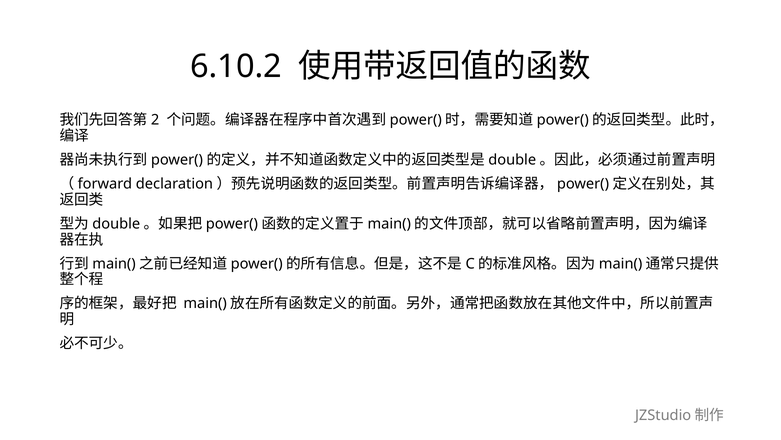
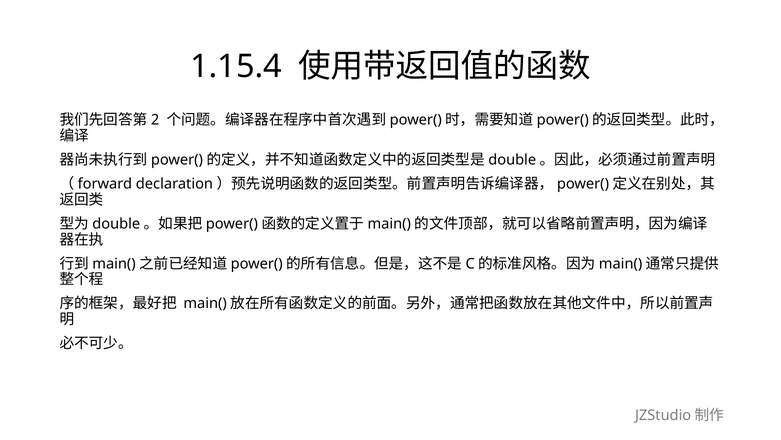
6.10.2: 6.10.2 -> 1.15.4
